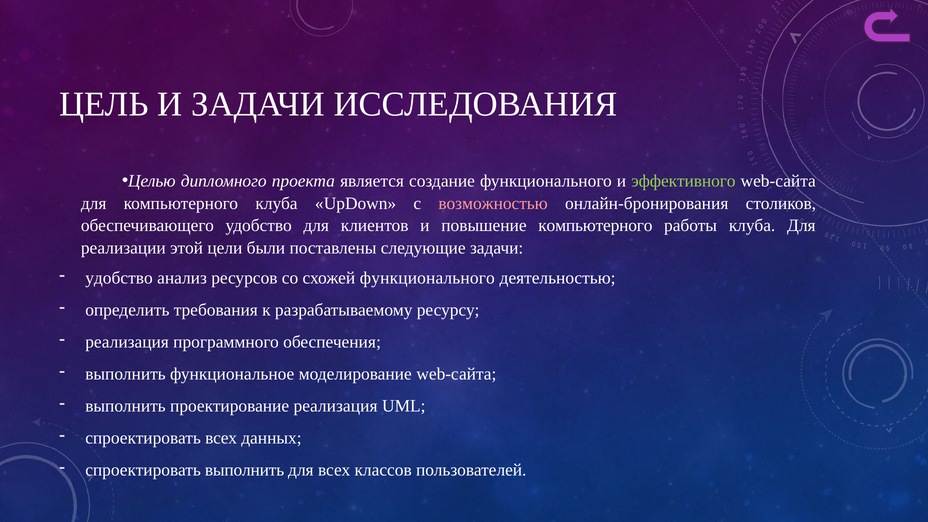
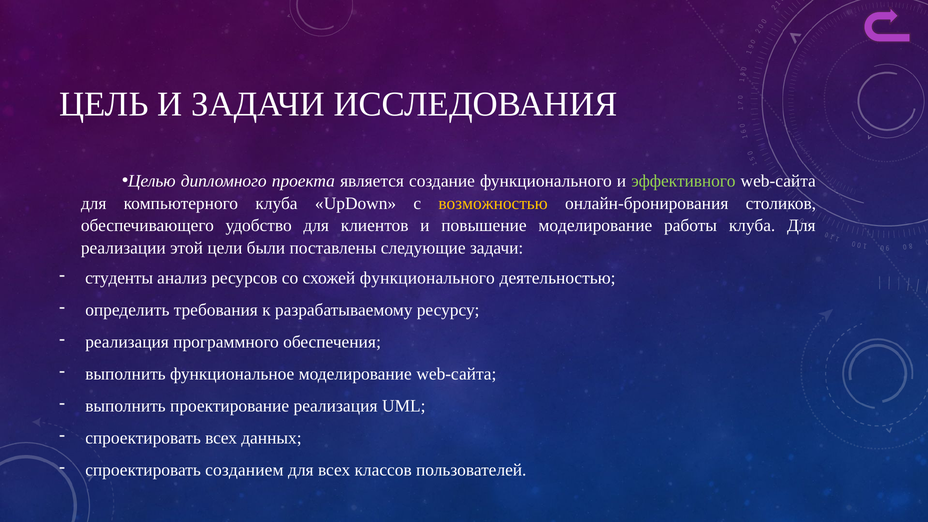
возможностью colour: pink -> yellow
повышение компьютерного: компьютерного -> моделирование
удобство at (119, 278): удобство -> студенты
спроектировать выполнить: выполнить -> созданием
